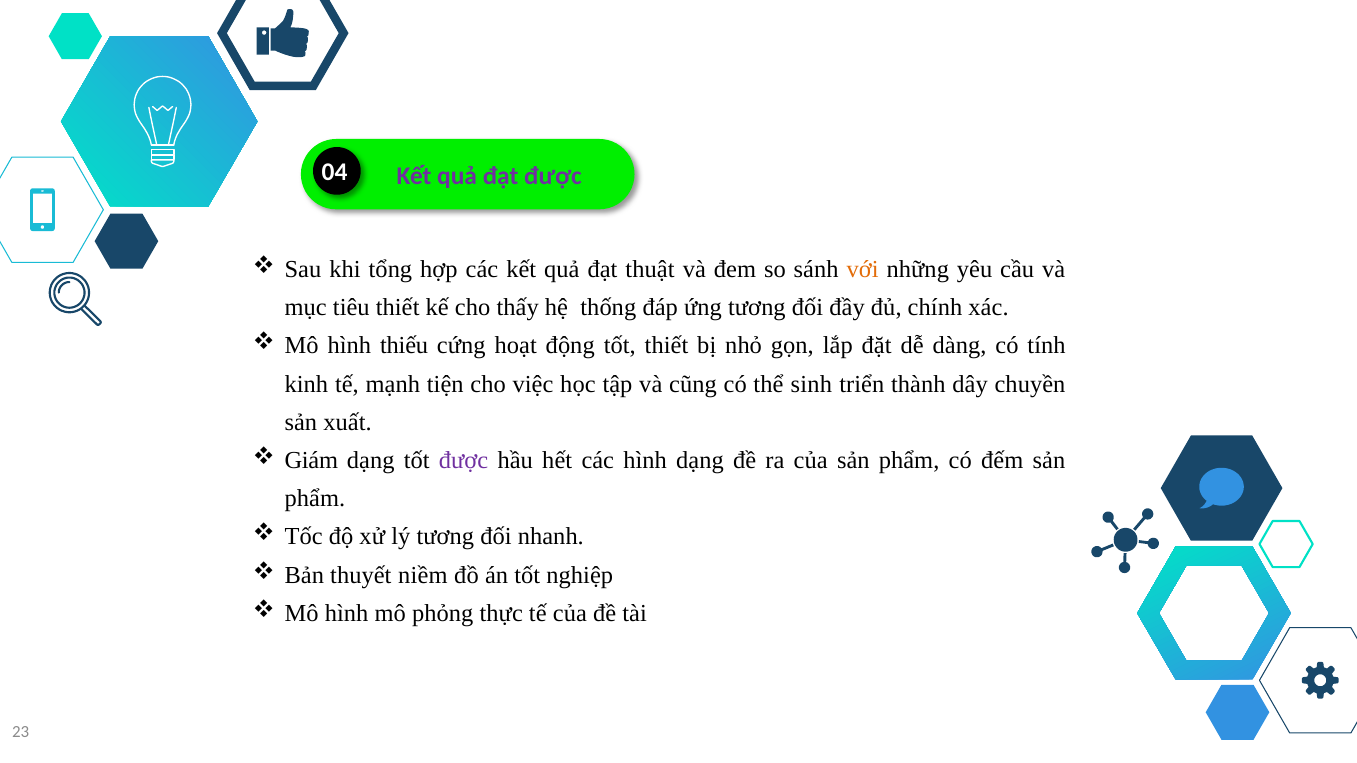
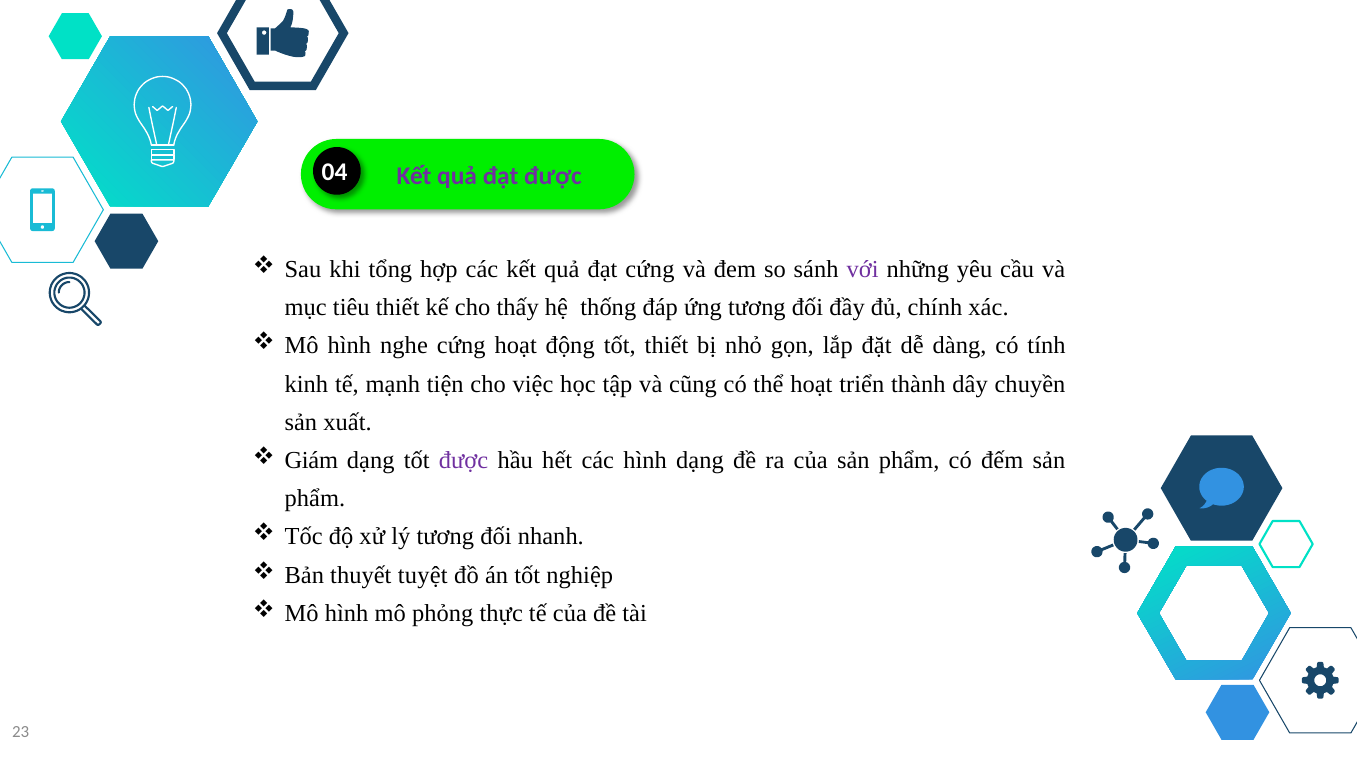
đạt thuật: thuật -> cứng
với colour: orange -> purple
thiếu: thiếu -> nghe
thể sinh: sinh -> hoạt
niềm: niềm -> tuyệt
